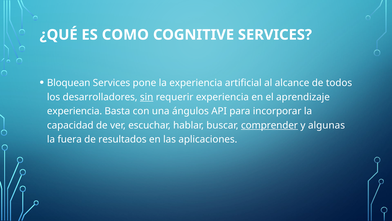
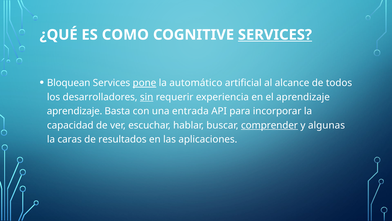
SERVICES at (275, 35) underline: none -> present
pone underline: none -> present
la experiencia: experiencia -> automático
experiencia at (75, 111): experiencia -> aprendizaje
ángulos: ángulos -> entrada
fuera: fuera -> caras
